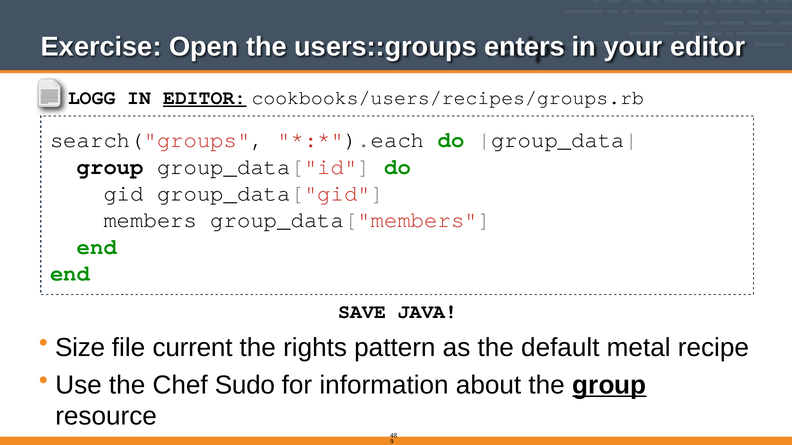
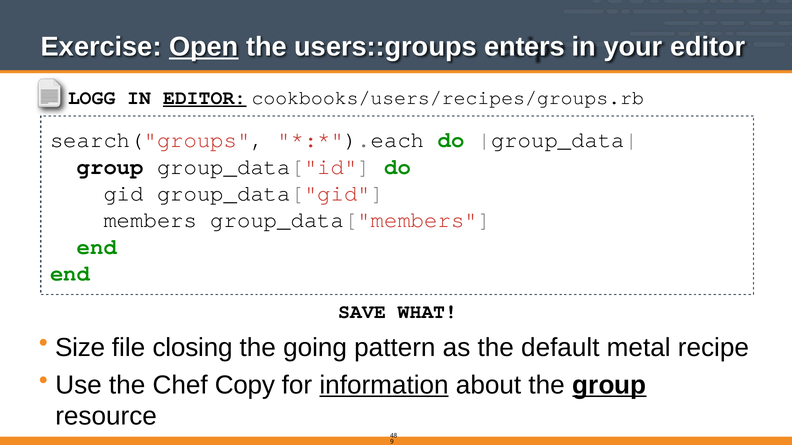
Open underline: none -> present
JAVA: JAVA -> WHAT
current: current -> closing
rights: rights -> going
Sudo: Sudo -> Copy
information underline: none -> present
